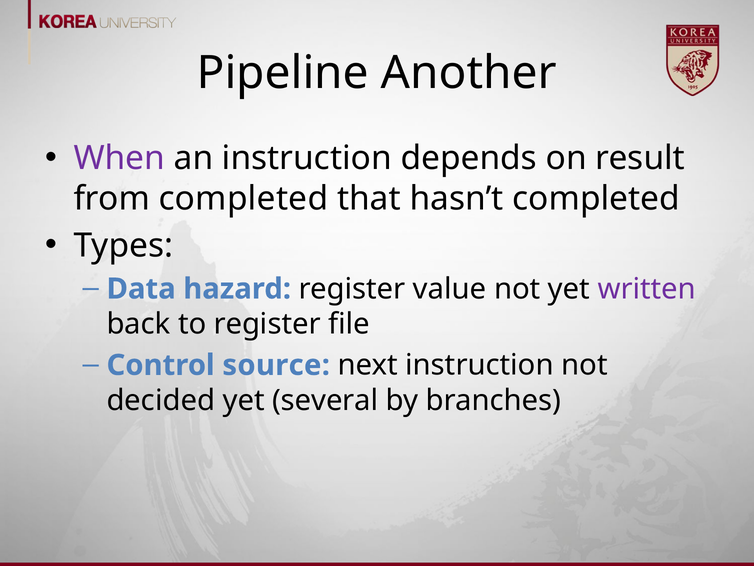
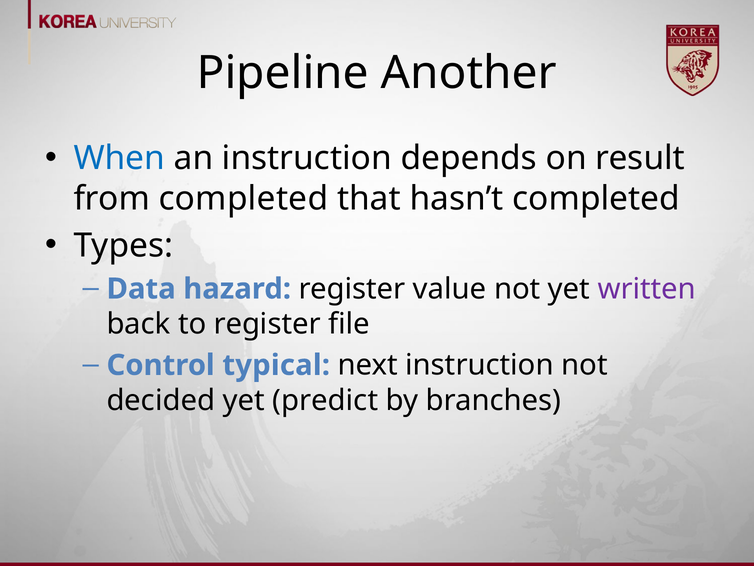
When colour: purple -> blue
source: source -> typical
several: several -> predict
